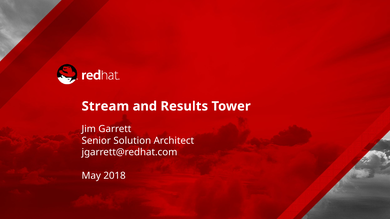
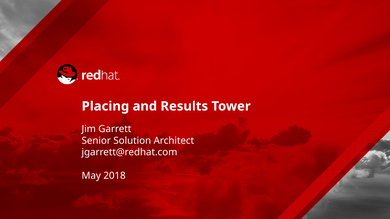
Stream: Stream -> Placing
